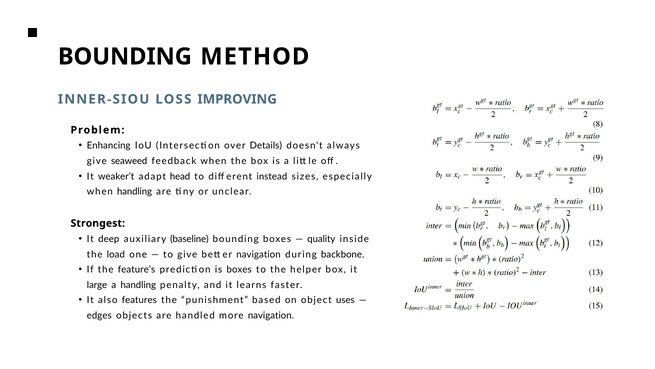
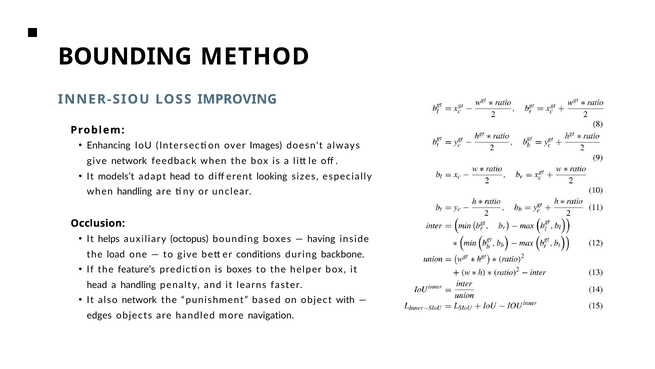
Details: Details -> Images
give seaweed: seaweed -> network
weaker’t: weaker’t -> models’t
instead: instead -> looking
Strongest: Strongest -> Occlusion
deep: deep -> helps
baseline: baseline -> octopus
quality: quality -> having
better navigation: navigation -> conditions
large at (97, 285): large -> head
also features: features -> network
uses: uses -> with
